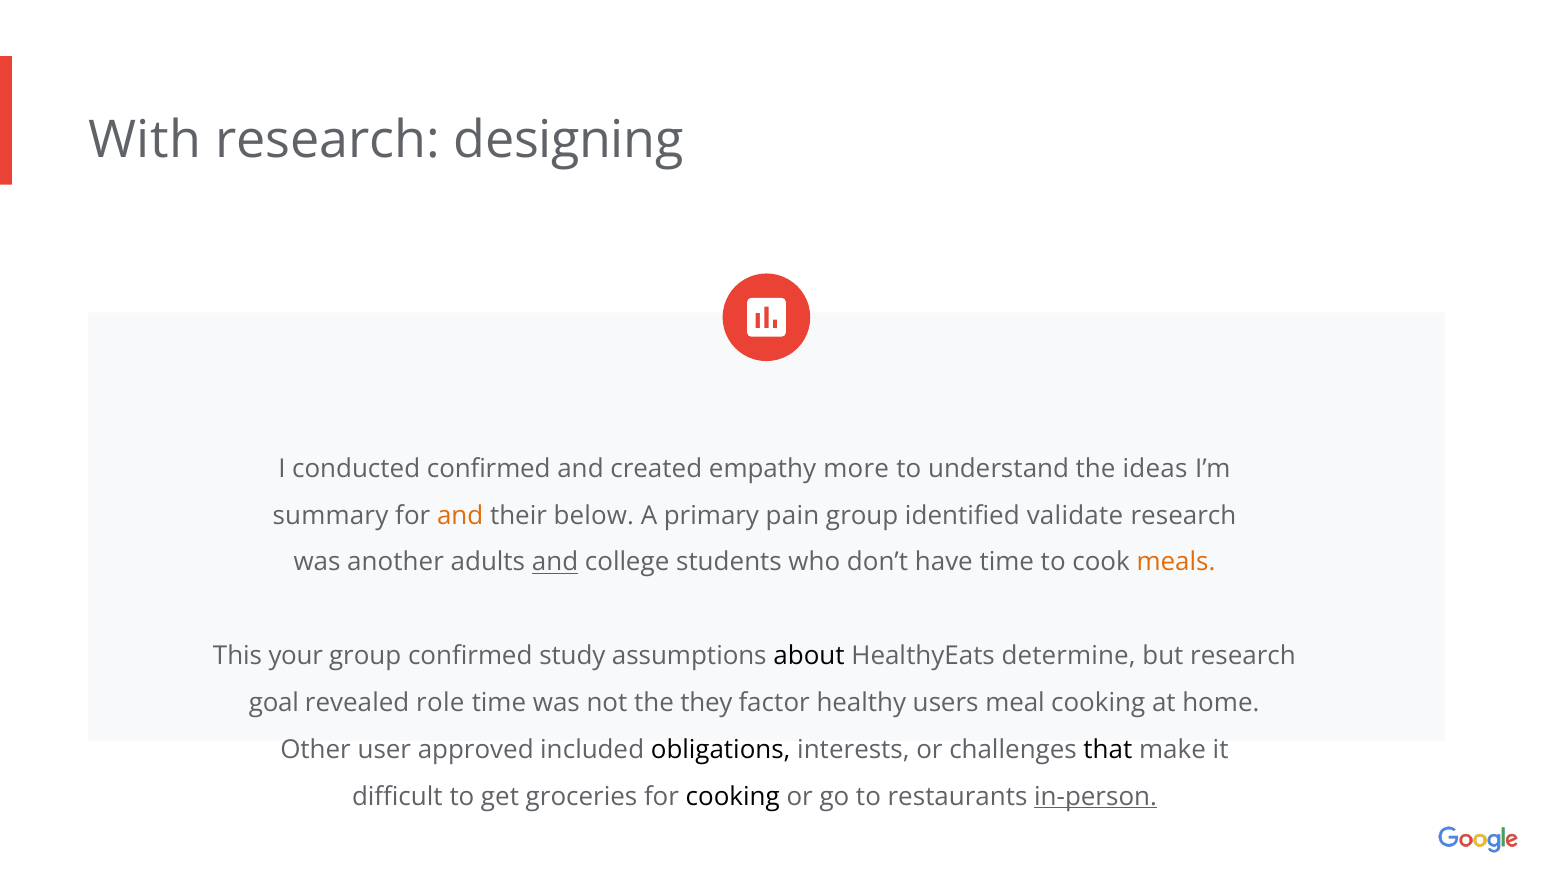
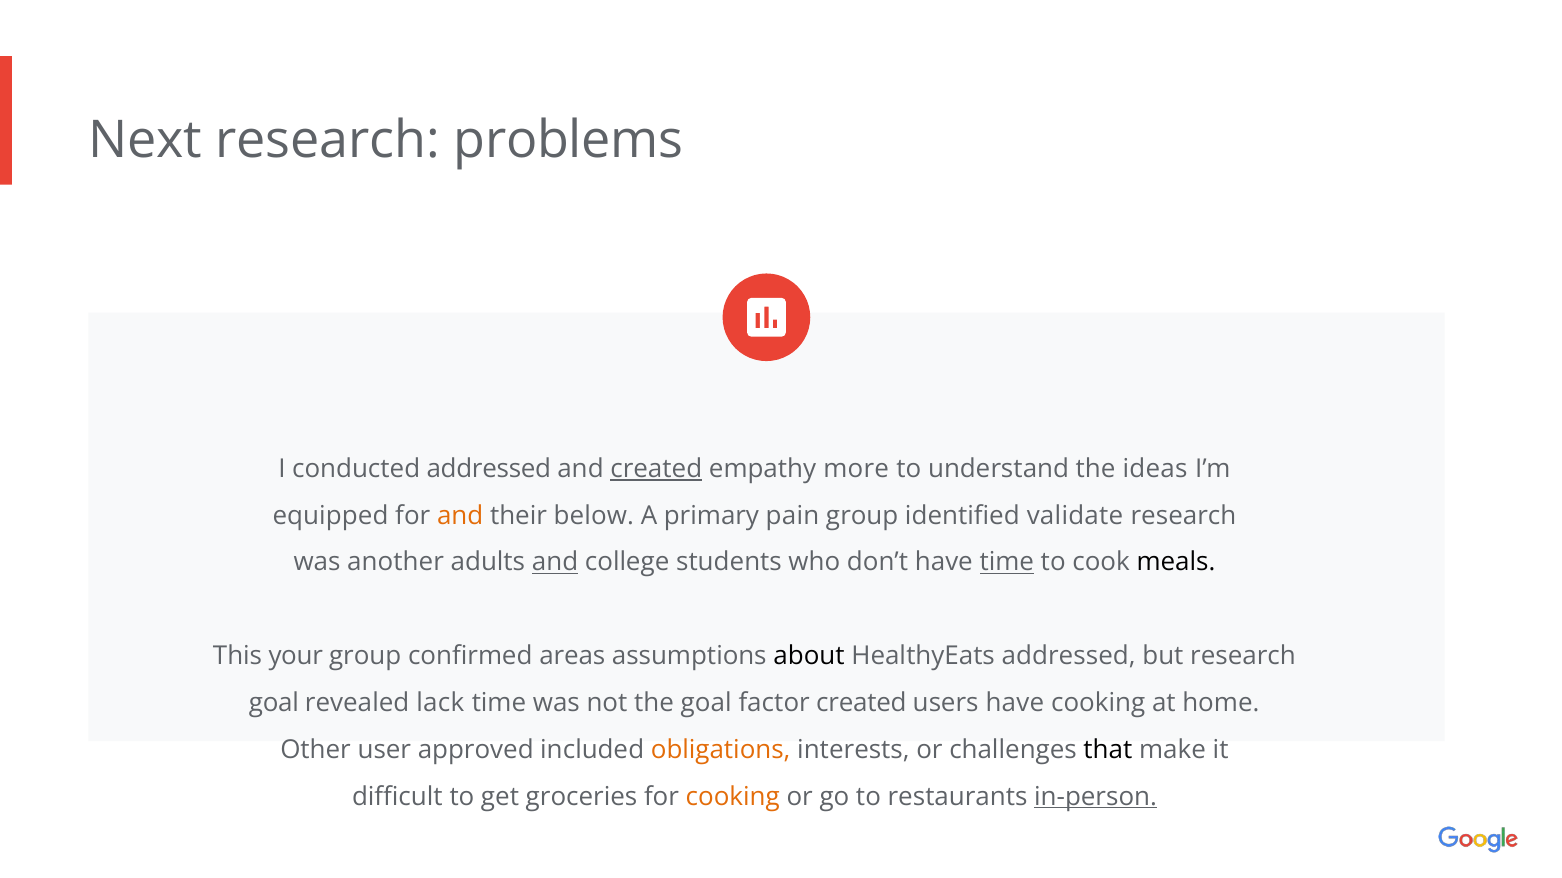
With: With -> Next
designing: designing -> problems
conducted confirmed: confirmed -> addressed
created at (656, 469) underline: none -> present
summary: summary -> equipped
time at (1007, 563) underline: none -> present
meals colour: orange -> black
study: study -> areas
HealthyEats determine: determine -> addressed
role: role -> lack
the they: they -> goal
factor healthy: healthy -> created
users meal: meal -> have
obligations colour: black -> orange
cooking at (733, 797) colour: black -> orange
